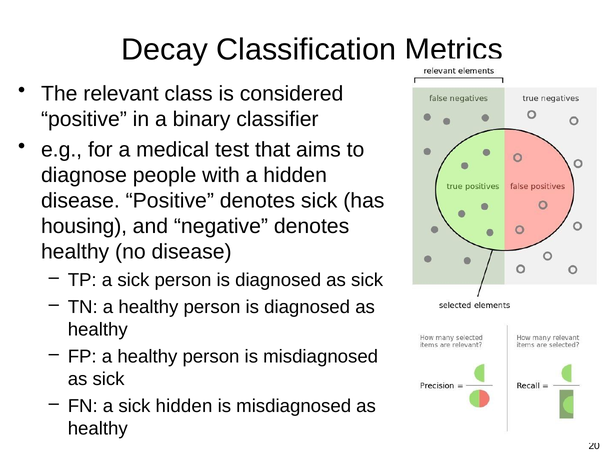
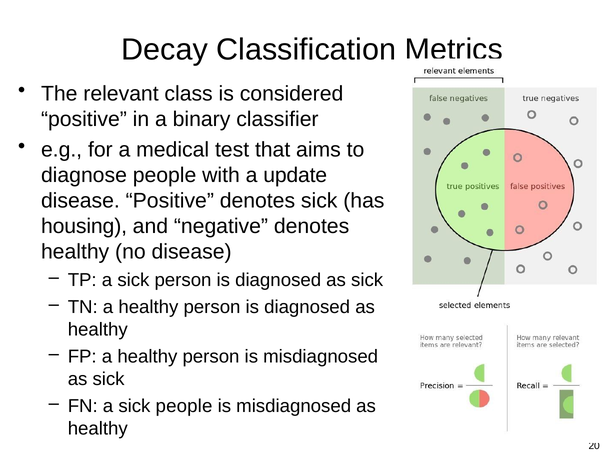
a hidden: hidden -> update
sick hidden: hidden -> people
